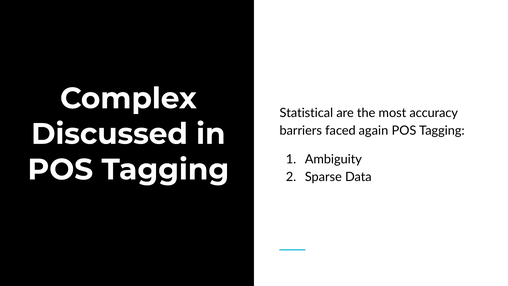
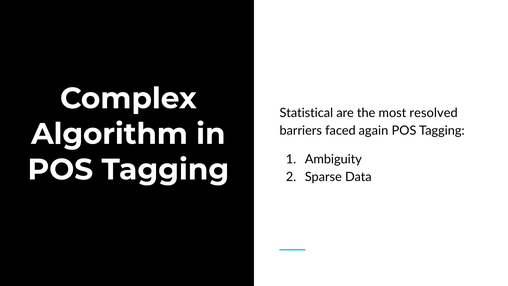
accuracy: accuracy -> resolved
Discussed: Discussed -> Algorithm
